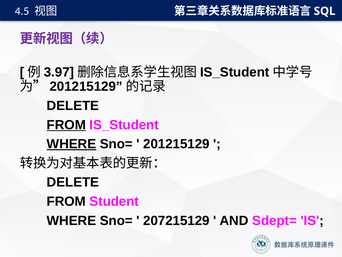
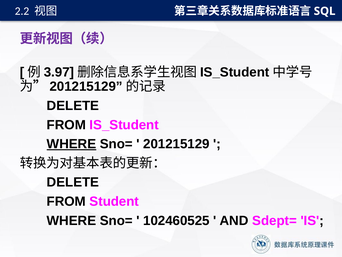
4.5: 4.5 -> 2.2
FROM at (66, 125) underline: present -> none
207215129: 207215129 -> 102460525
